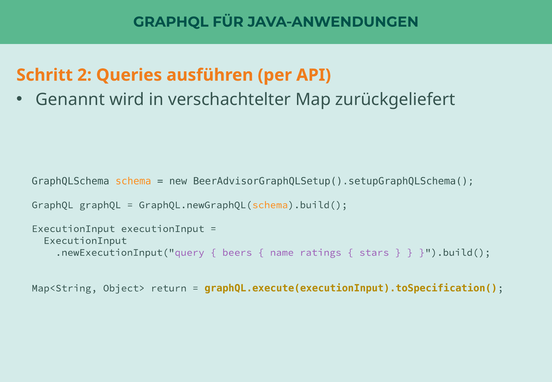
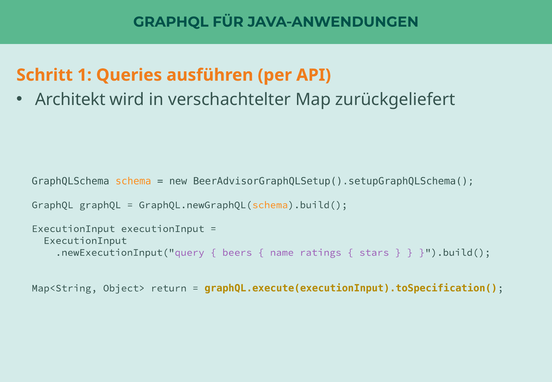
2: 2 -> 1
Genannt: Genannt -> Architekt
